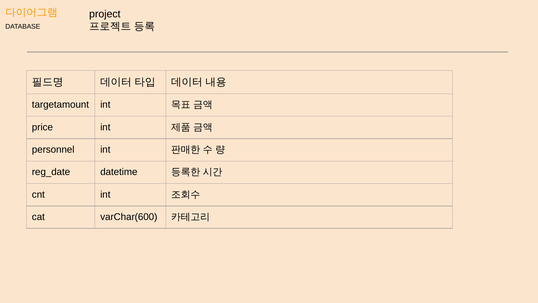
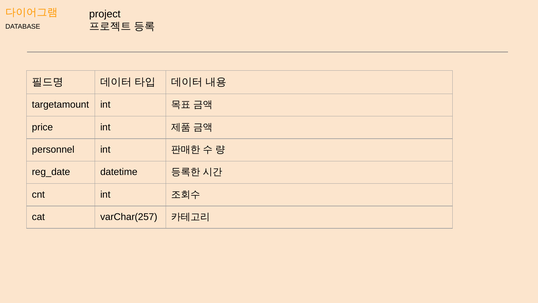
varChar(600: varChar(600 -> varChar(257
